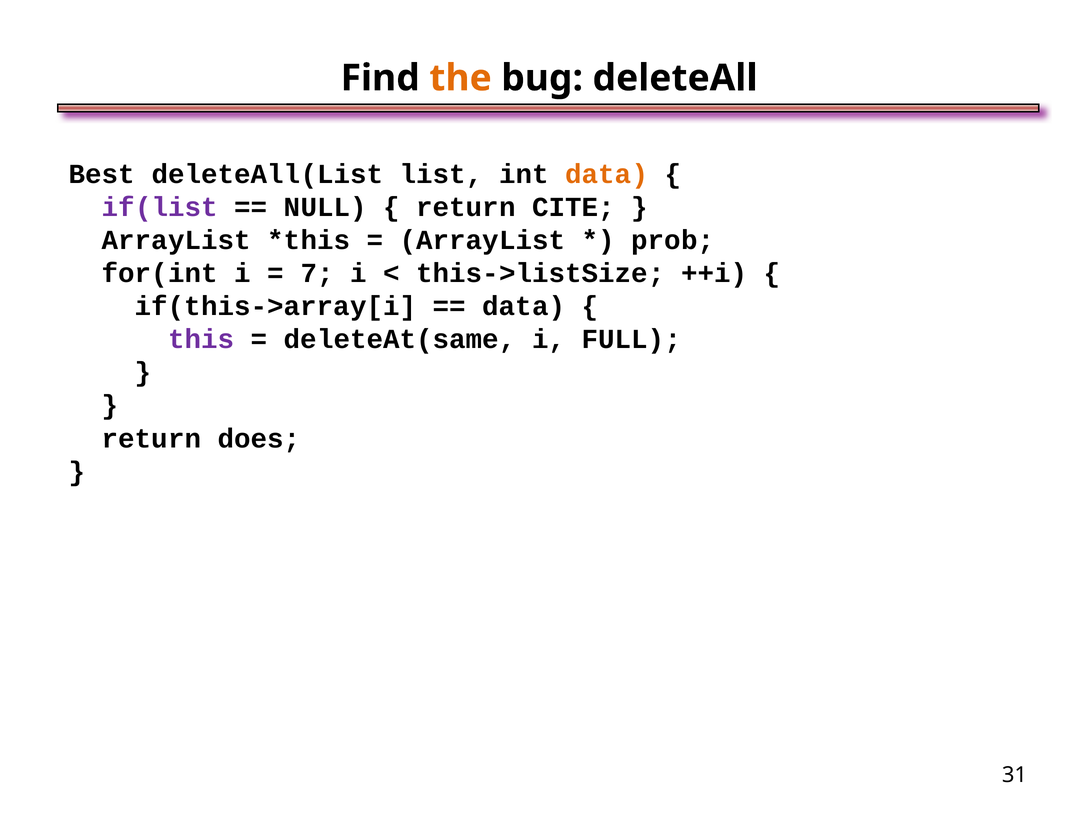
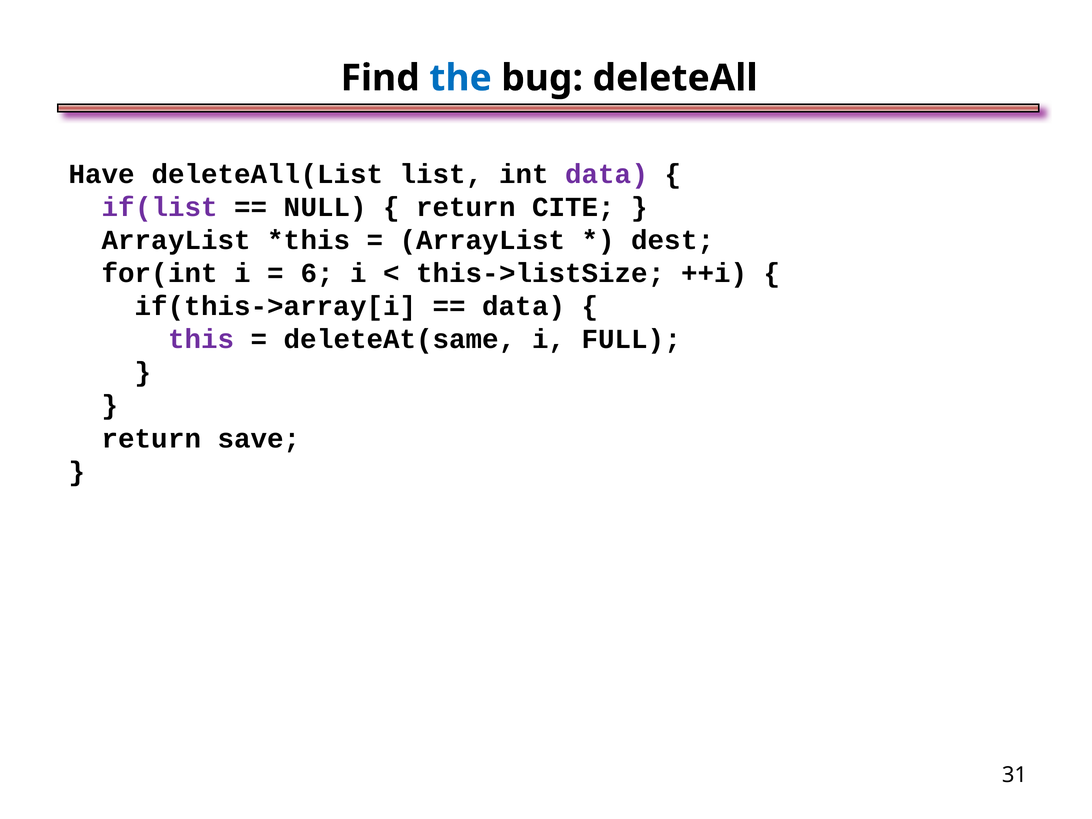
the colour: orange -> blue
Best: Best -> Have
data at (607, 174) colour: orange -> purple
prob: prob -> dest
7: 7 -> 6
does: does -> save
